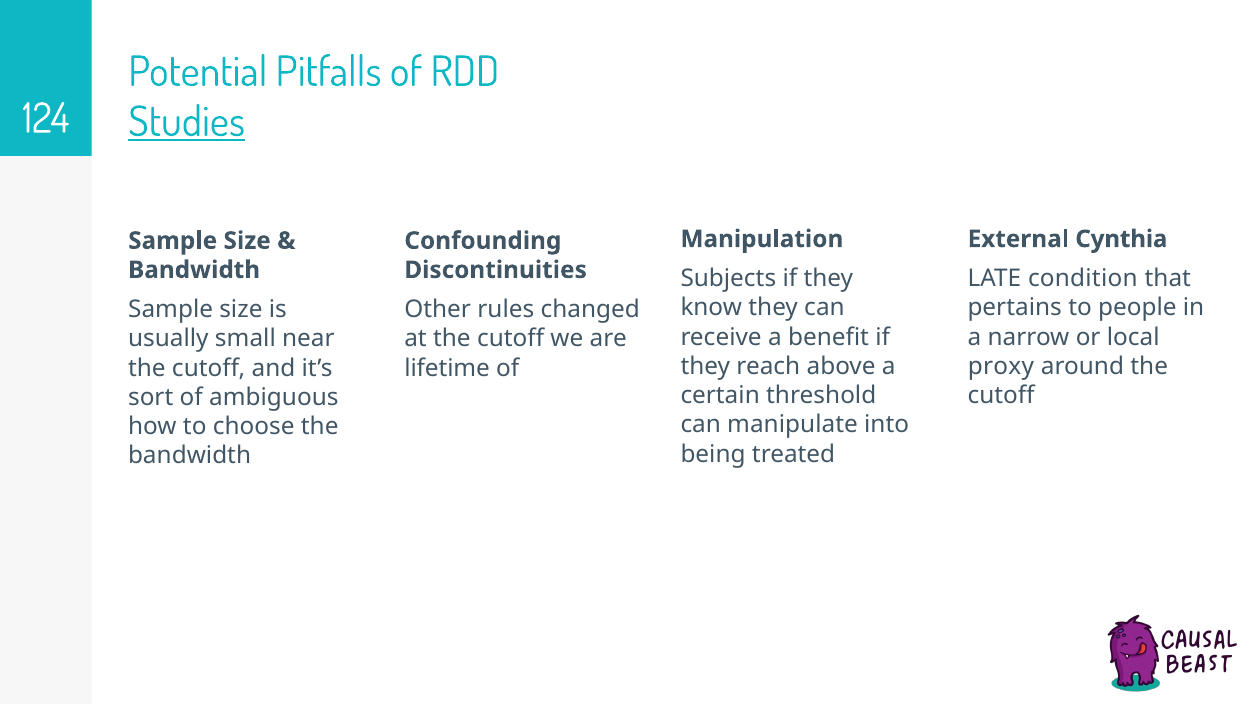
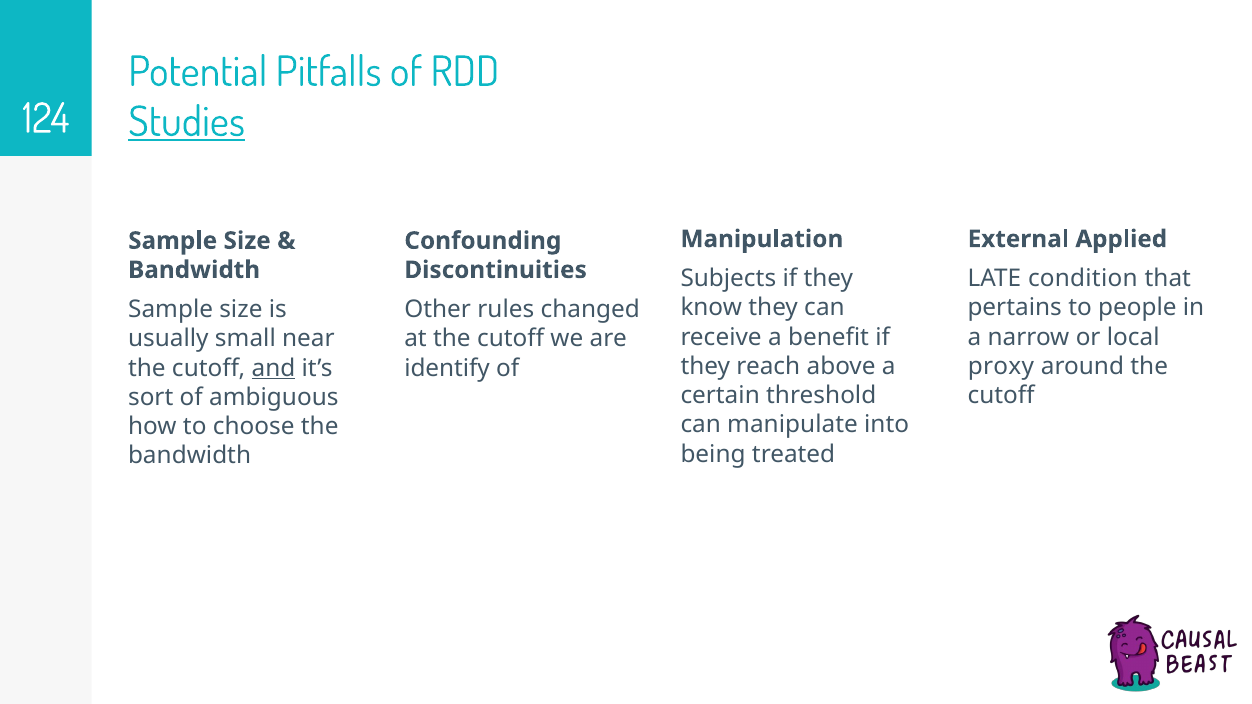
Cynthia: Cynthia -> Applied
and underline: none -> present
lifetime: lifetime -> identify
